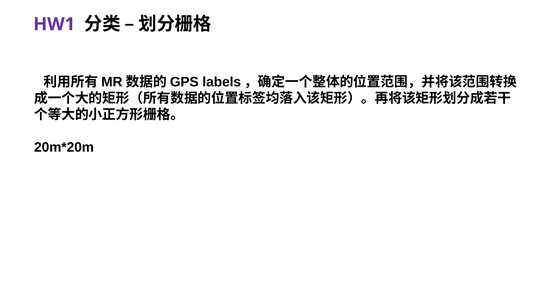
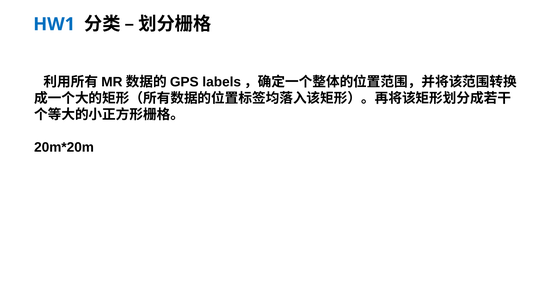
HW1 colour: purple -> blue
